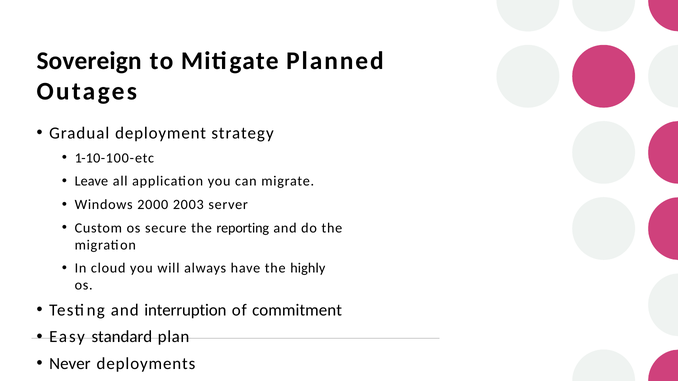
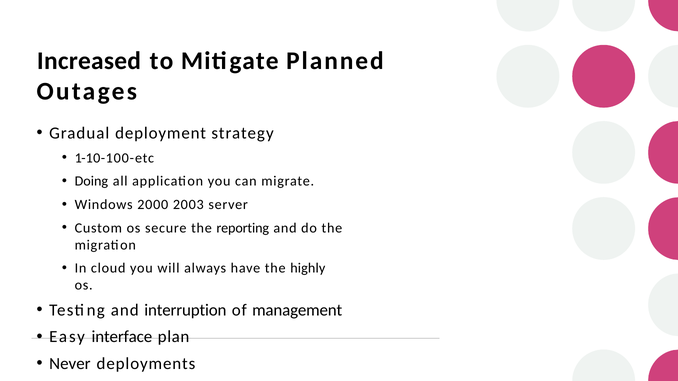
Sovereign: Sovereign -> Increased
Leave: Leave -> Doing
commitment: commitment -> management
standard: standard -> interface
